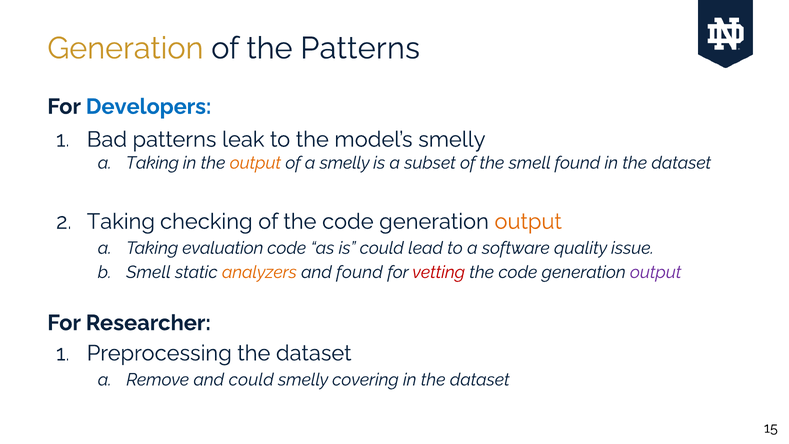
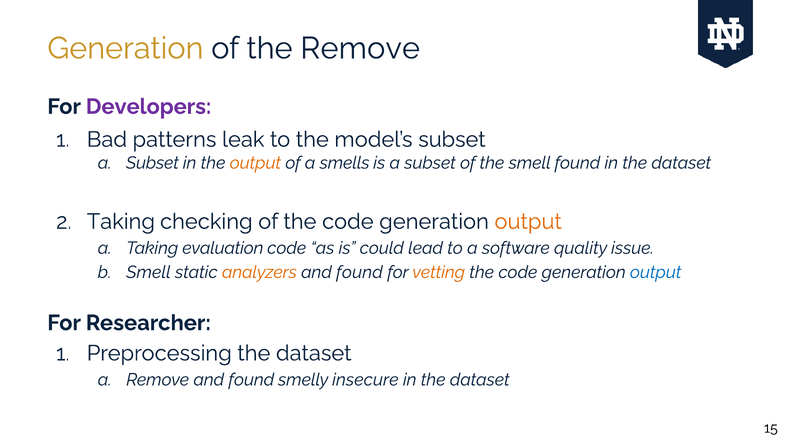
the Patterns: Patterns -> Remove
Developers colour: blue -> purple
model’s smelly: smelly -> subset
Taking at (152, 163): Taking -> Subset
a smelly: smelly -> smells
vetting colour: red -> orange
output at (656, 272) colour: purple -> blue
Remove and could: could -> found
covering: covering -> insecure
